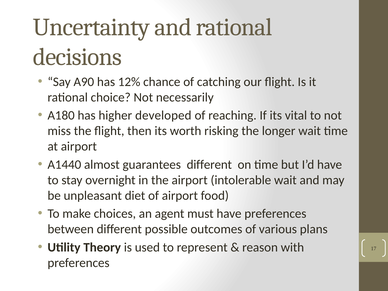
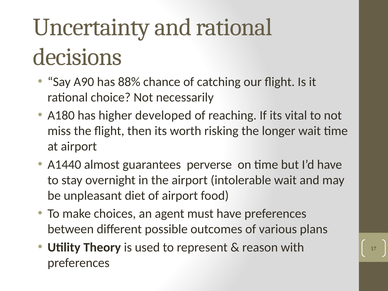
12%: 12% -> 88%
guarantees different: different -> perverse
